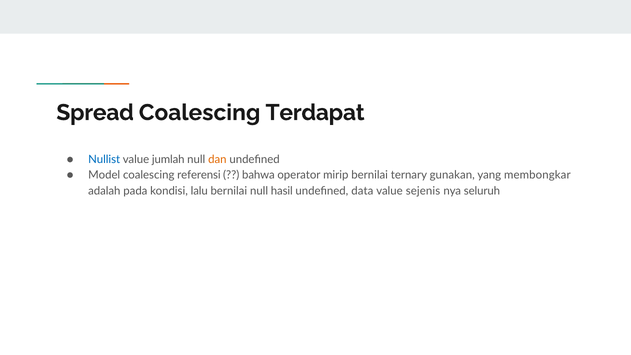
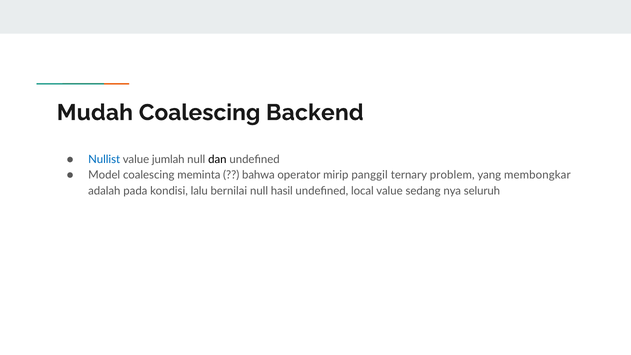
Spread: Spread -> Mudah
Terdapat: Terdapat -> Backend
dan colour: orange -> black
referensi: referensi -> meminta
mirip bernilai: bernilai -> panggil
gunakan: gunakan -> problem
data: data -> local
sejenis: sejenis -> sedang
